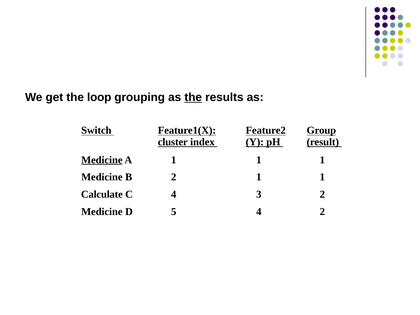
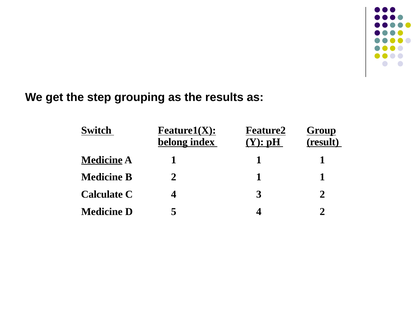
loop: loop -> step
the at (193, 97) underline: present -> none
cluster: cluster -> belong
